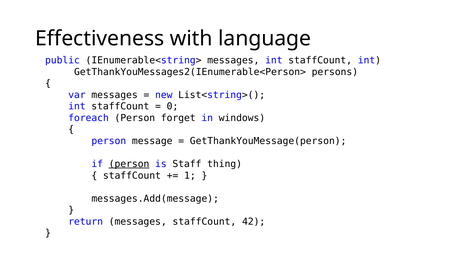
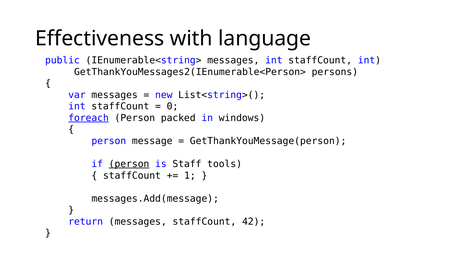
foreach underline: none -> present
forget: forget -> packed
thing: thing -> tools
